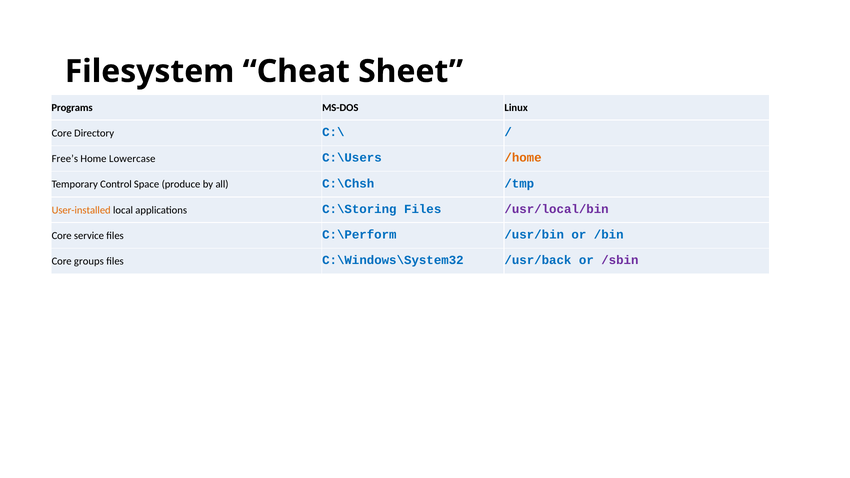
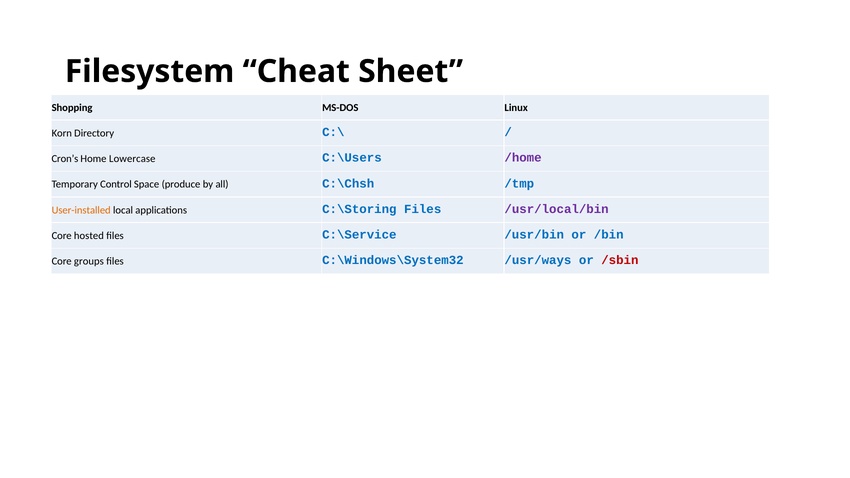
Programs: Programs -> Shopping
Core at (62, 133): Core -> Korn
Free’s: Free’s -> Cron’s
/home colour: orange -> purple
service: service -> hosted
C:\Perform: C:\Perform -> C:\Service
/usr/back: /usr/back -> /usr/ways
/sbin colour: purple -> red
